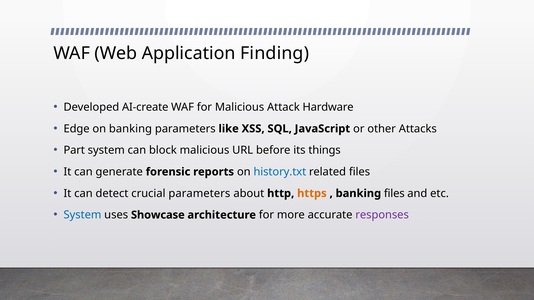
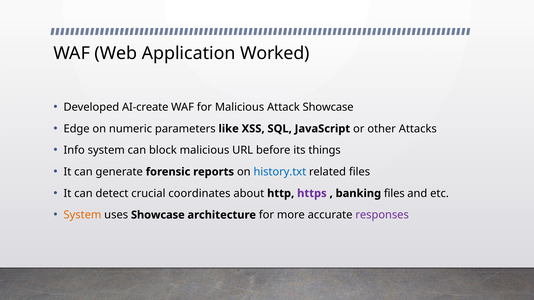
Finding: Finding -> Worked
Attack Hardware: Hardware -> Showcase
on banking: banking -> numeric
Part: Part -> Info
crucial parameters: parameters -> coordinates
https colour: orange -> purple
System at (82, 215) colour: blue -> orange
